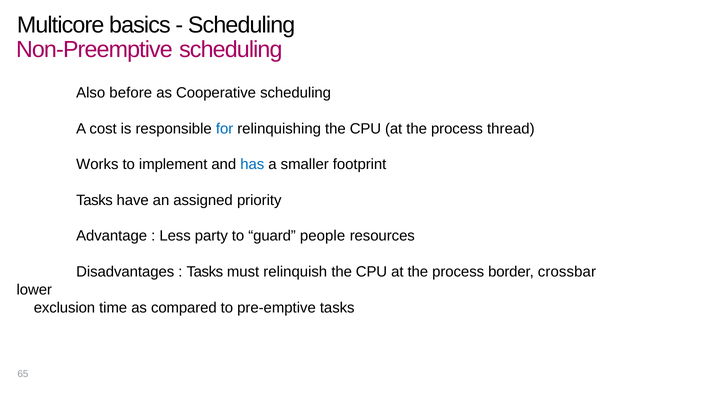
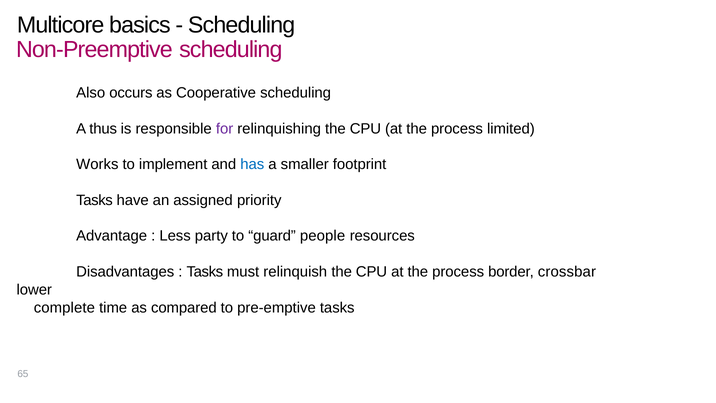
before: before -> occurs
cost: cost -> thus
for colour: blue -> purple
thread: thread -> limited
exclusion: exclusion -> complete
